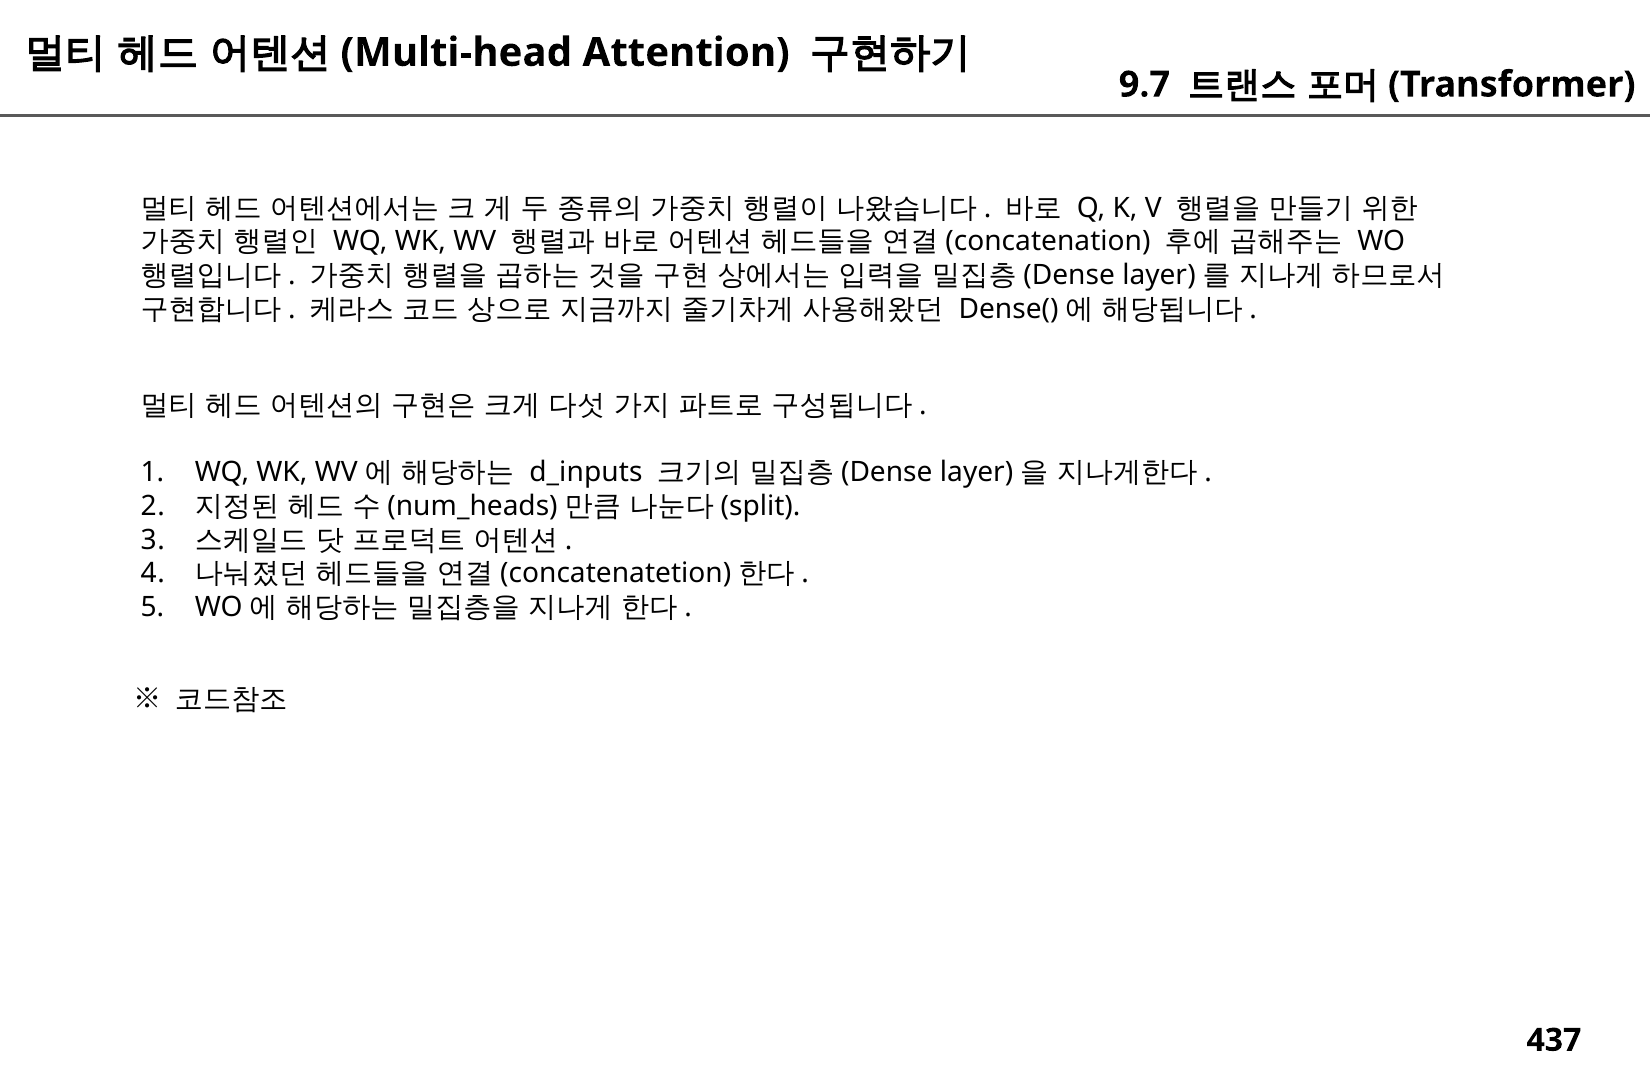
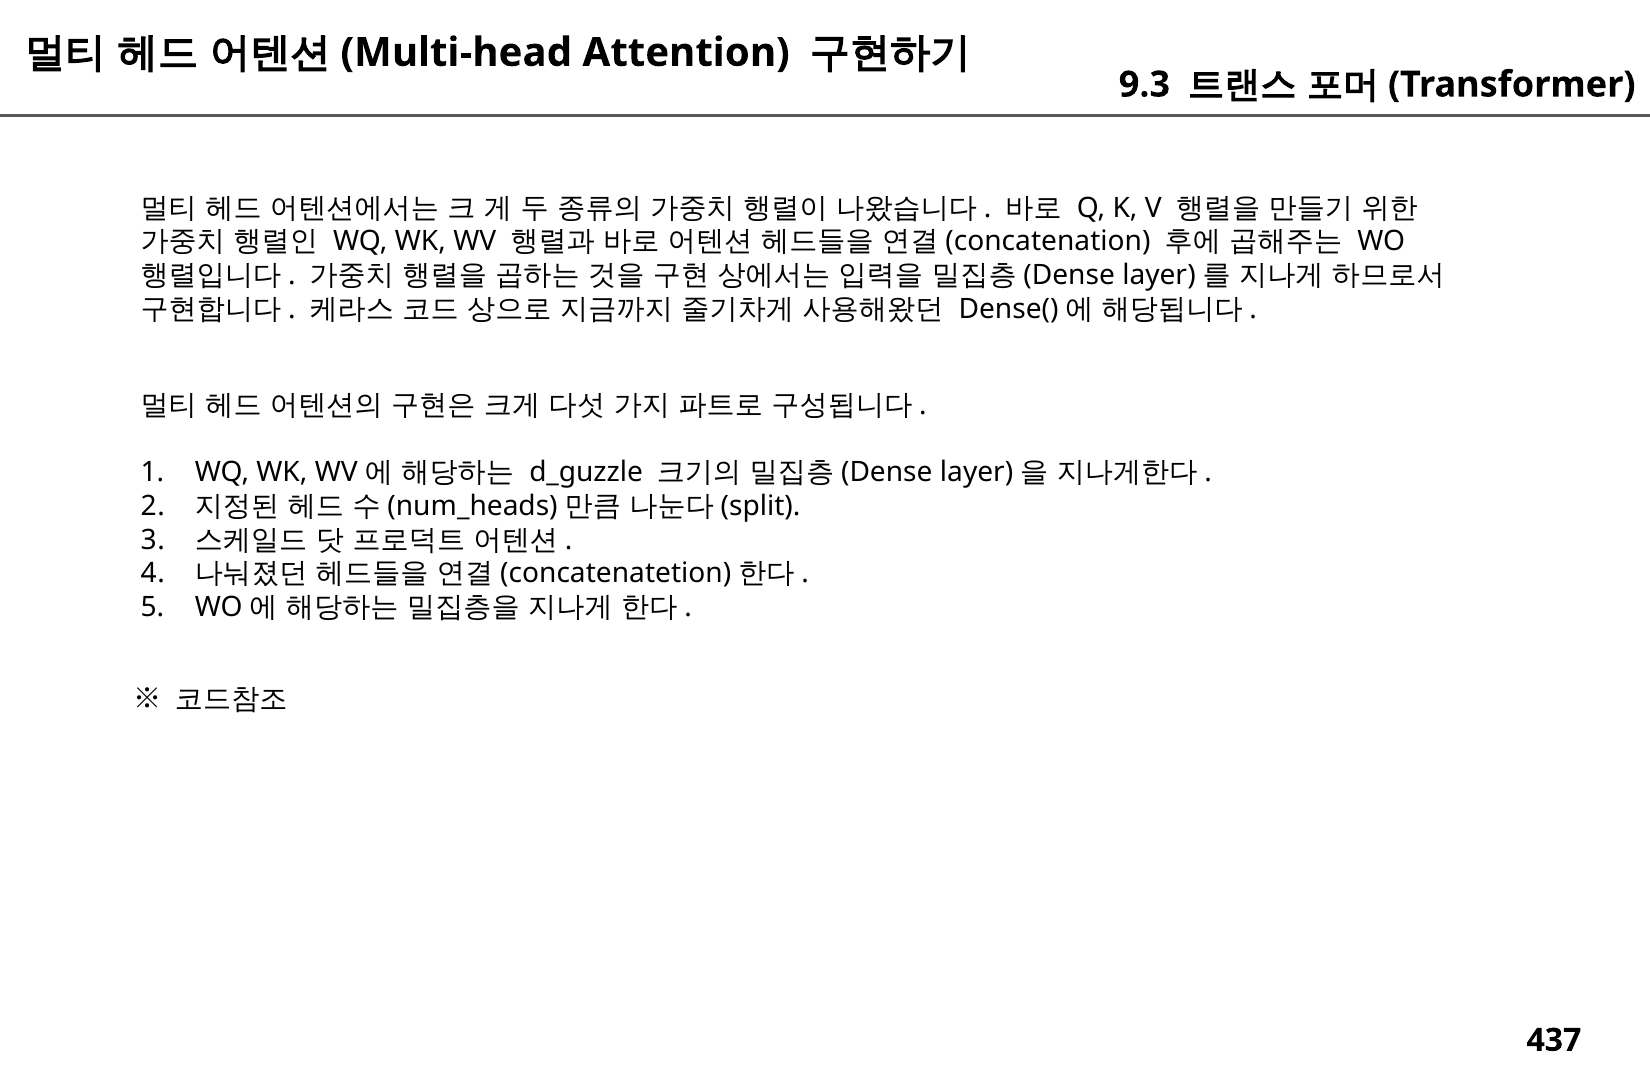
9.7: 9.7 -> 9.3
d_inputs: d_inputs -> d_guzzle
